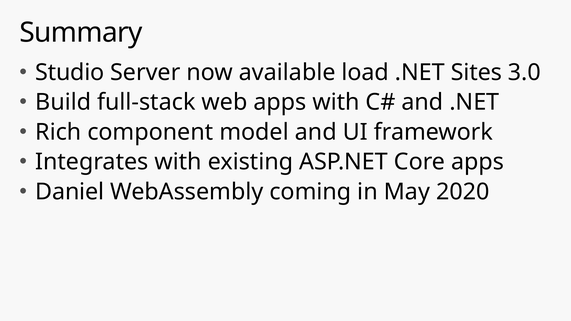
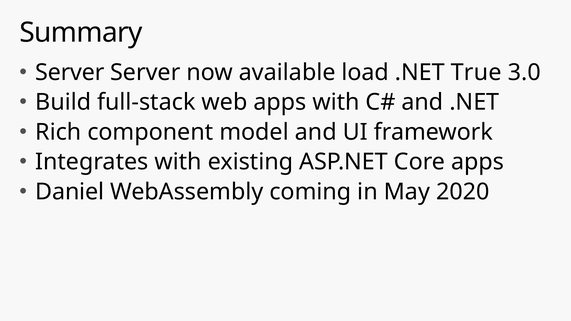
Studio at (70, 72): Studio -> Server
Sites: Sites -> True
